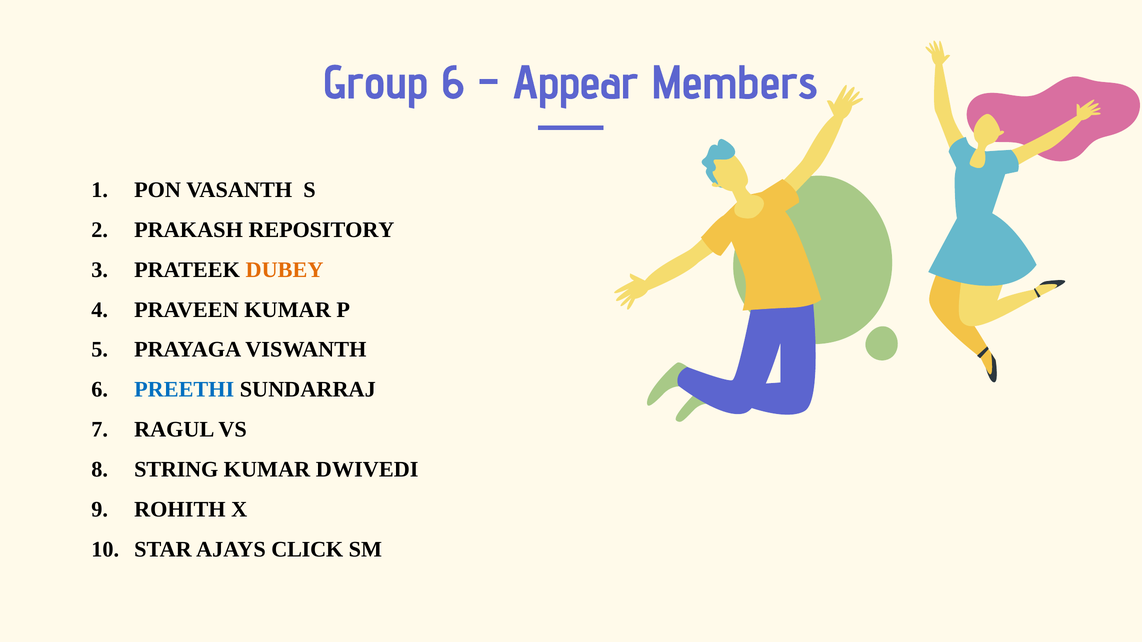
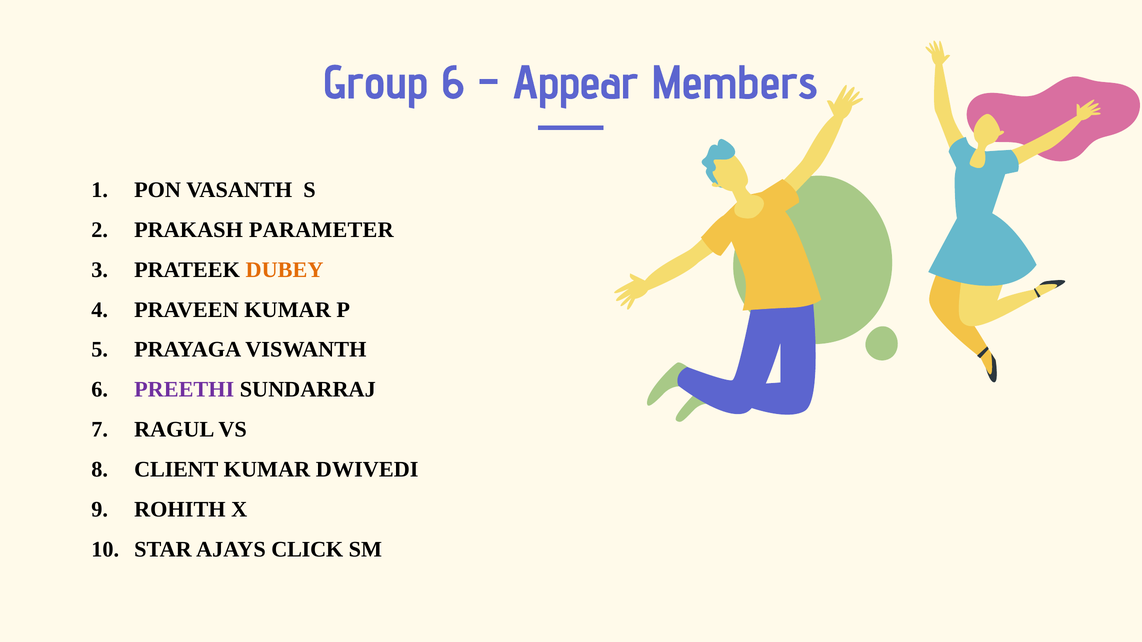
REPOSITORY: REPOSITORY -> PARAMETER
PREETHI colour: blue -> purple
STRING: STRING -> CLIENT
